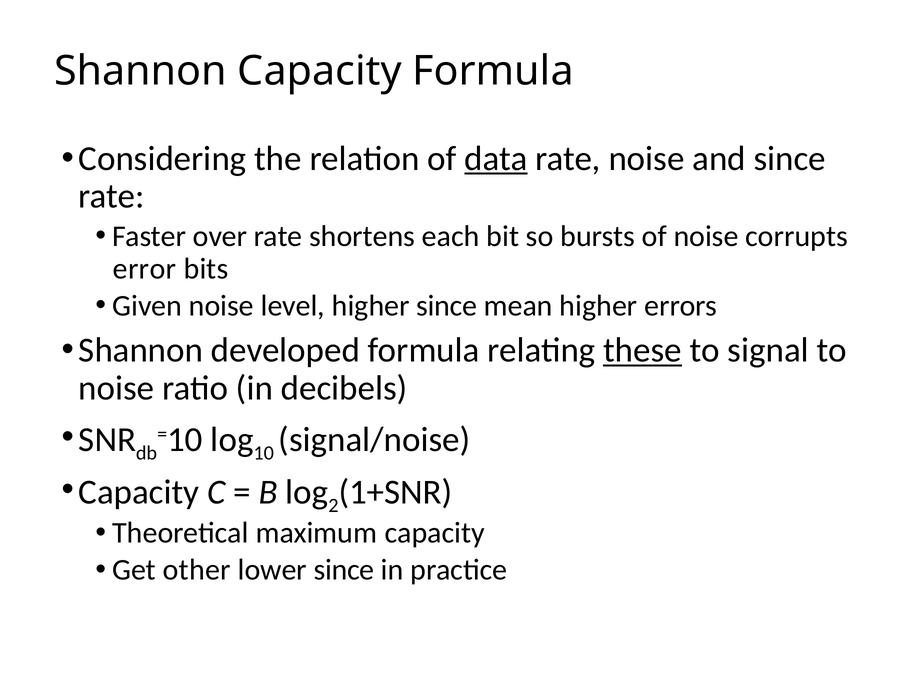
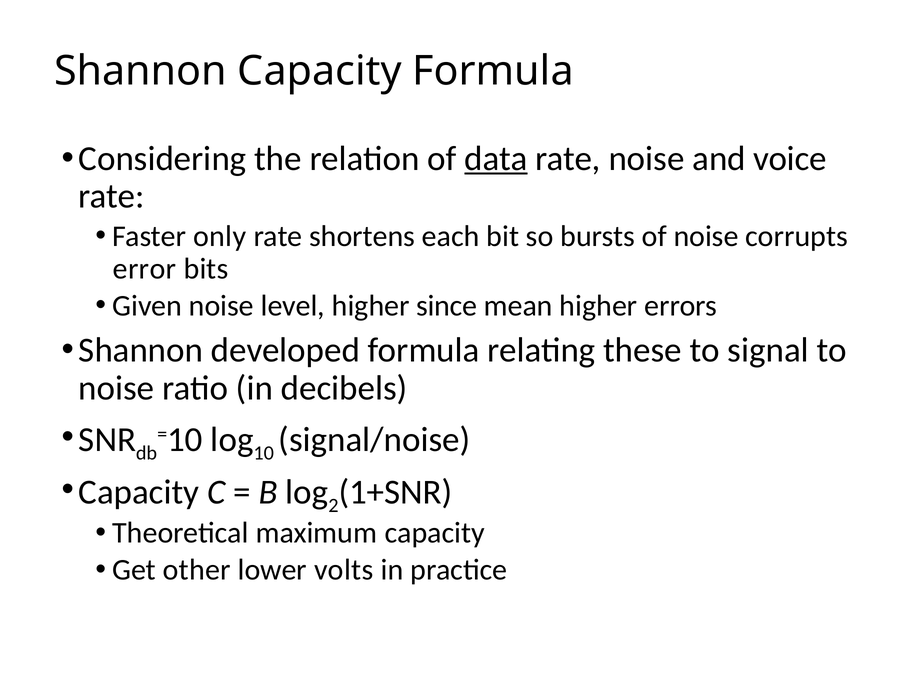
and since: since -> voice
over: over -> only
these underline: present -> none
lower since: since -> volts
